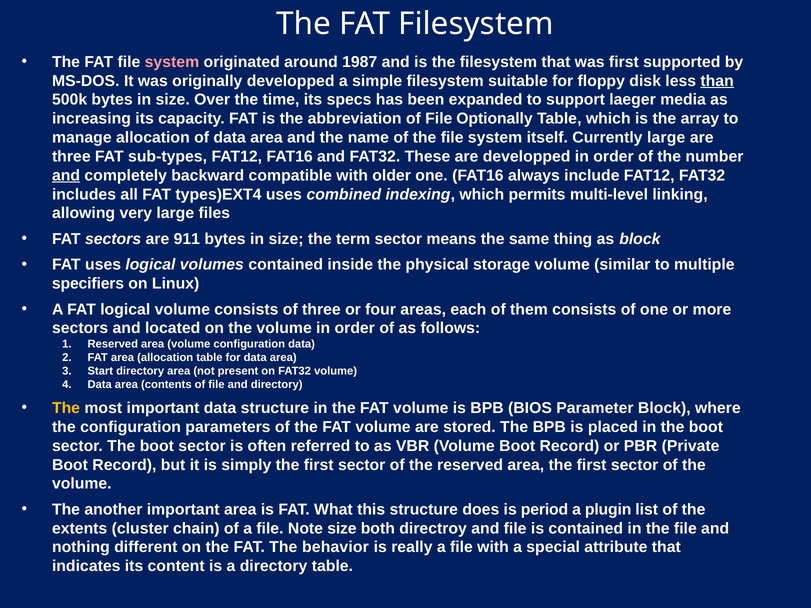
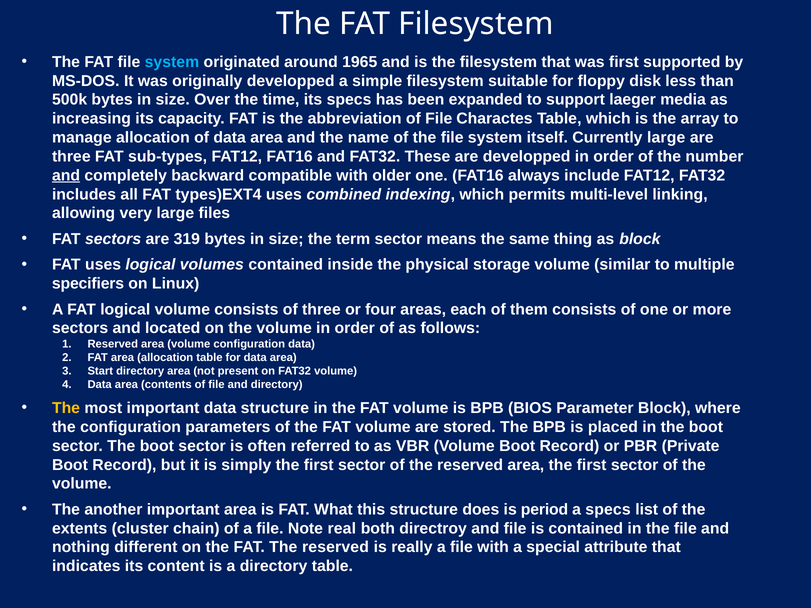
system at (172, 62) colour: pink -> light blue
1987: 1987 -> 1965
than underline: present -> none
Optionally: Optionally -> Charactes
911: 911 -> 319
a plugin: plugin -> specs
Note size: size -> real
FAT The behavior: behavior -> reserved
